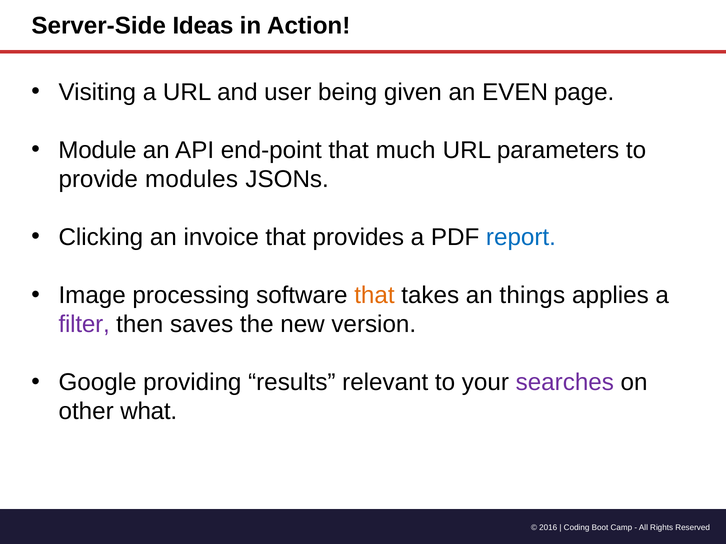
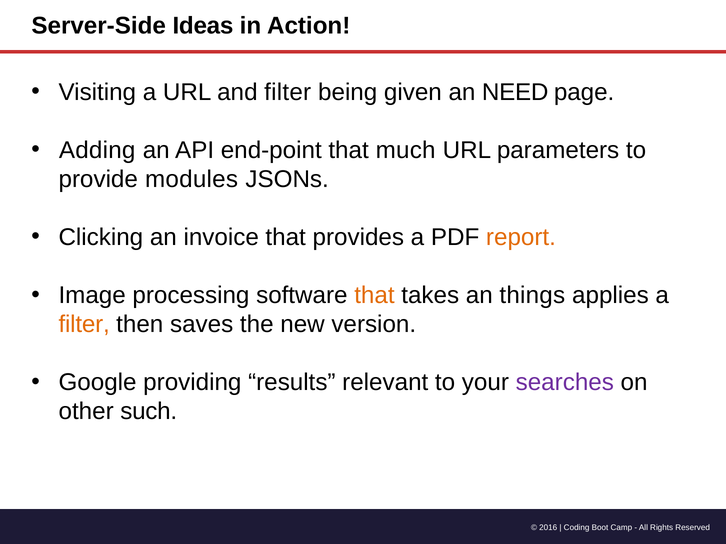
and user: user -> filter
EVEN: EVEN -> NEED
Module: Module -> Adding
report colour: blue -> orange
filter at (84, 325) colour: purple -> orange
what: what -> such
